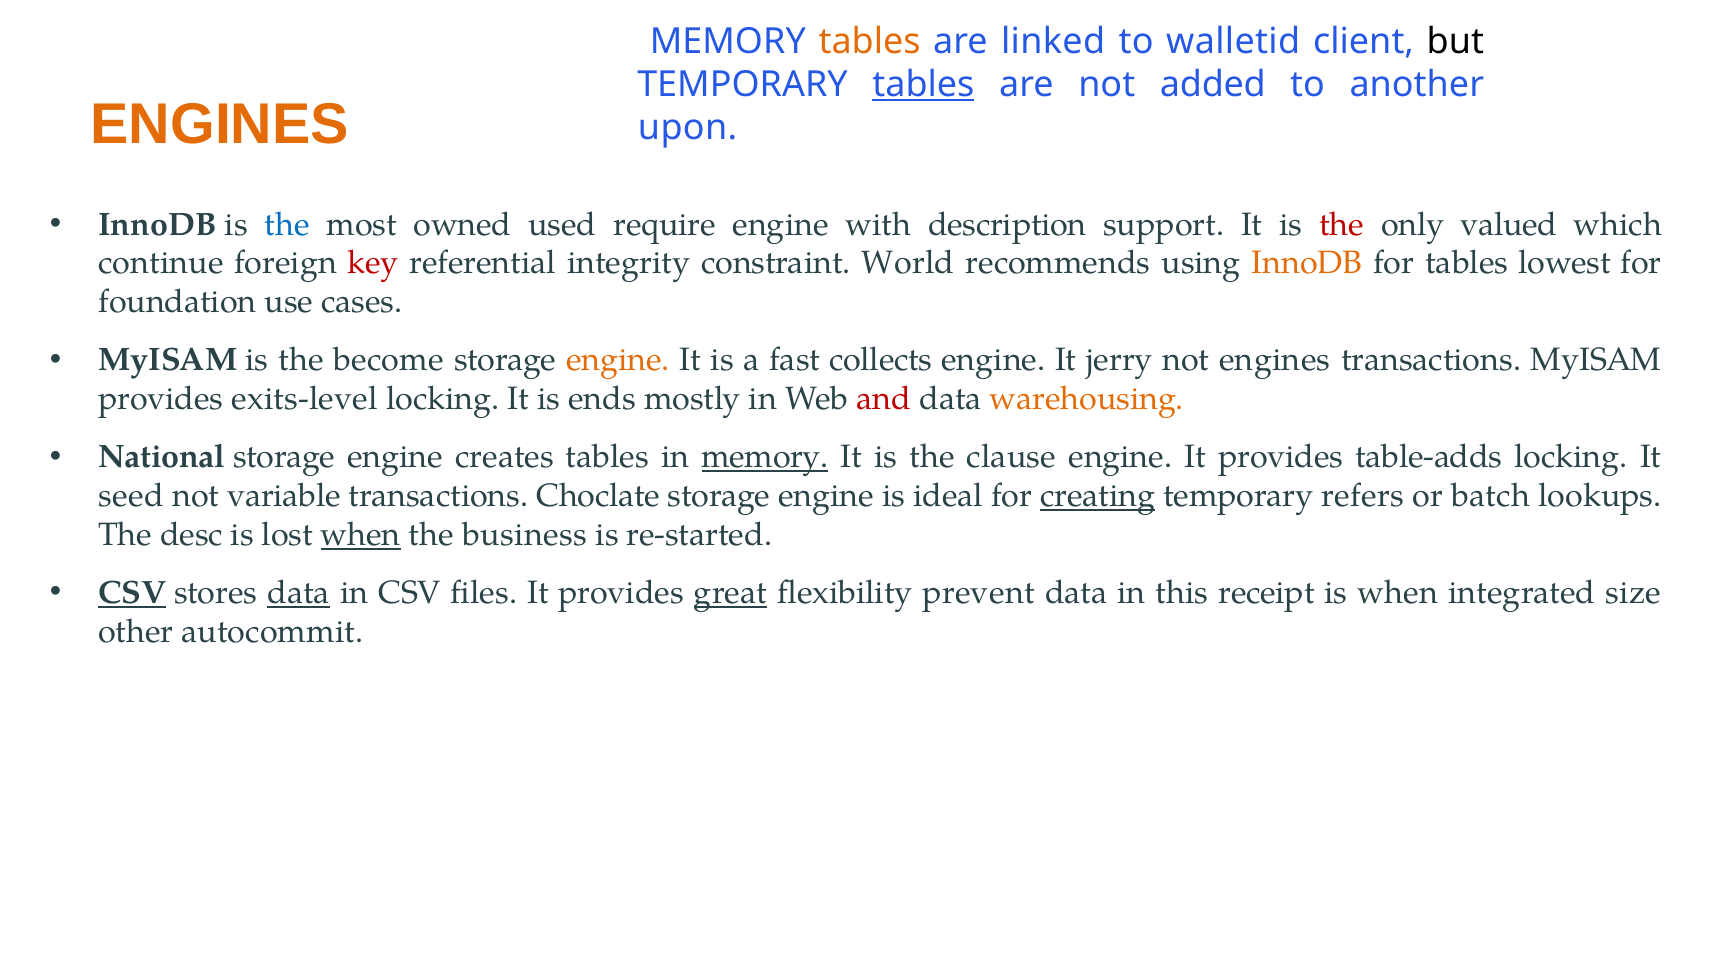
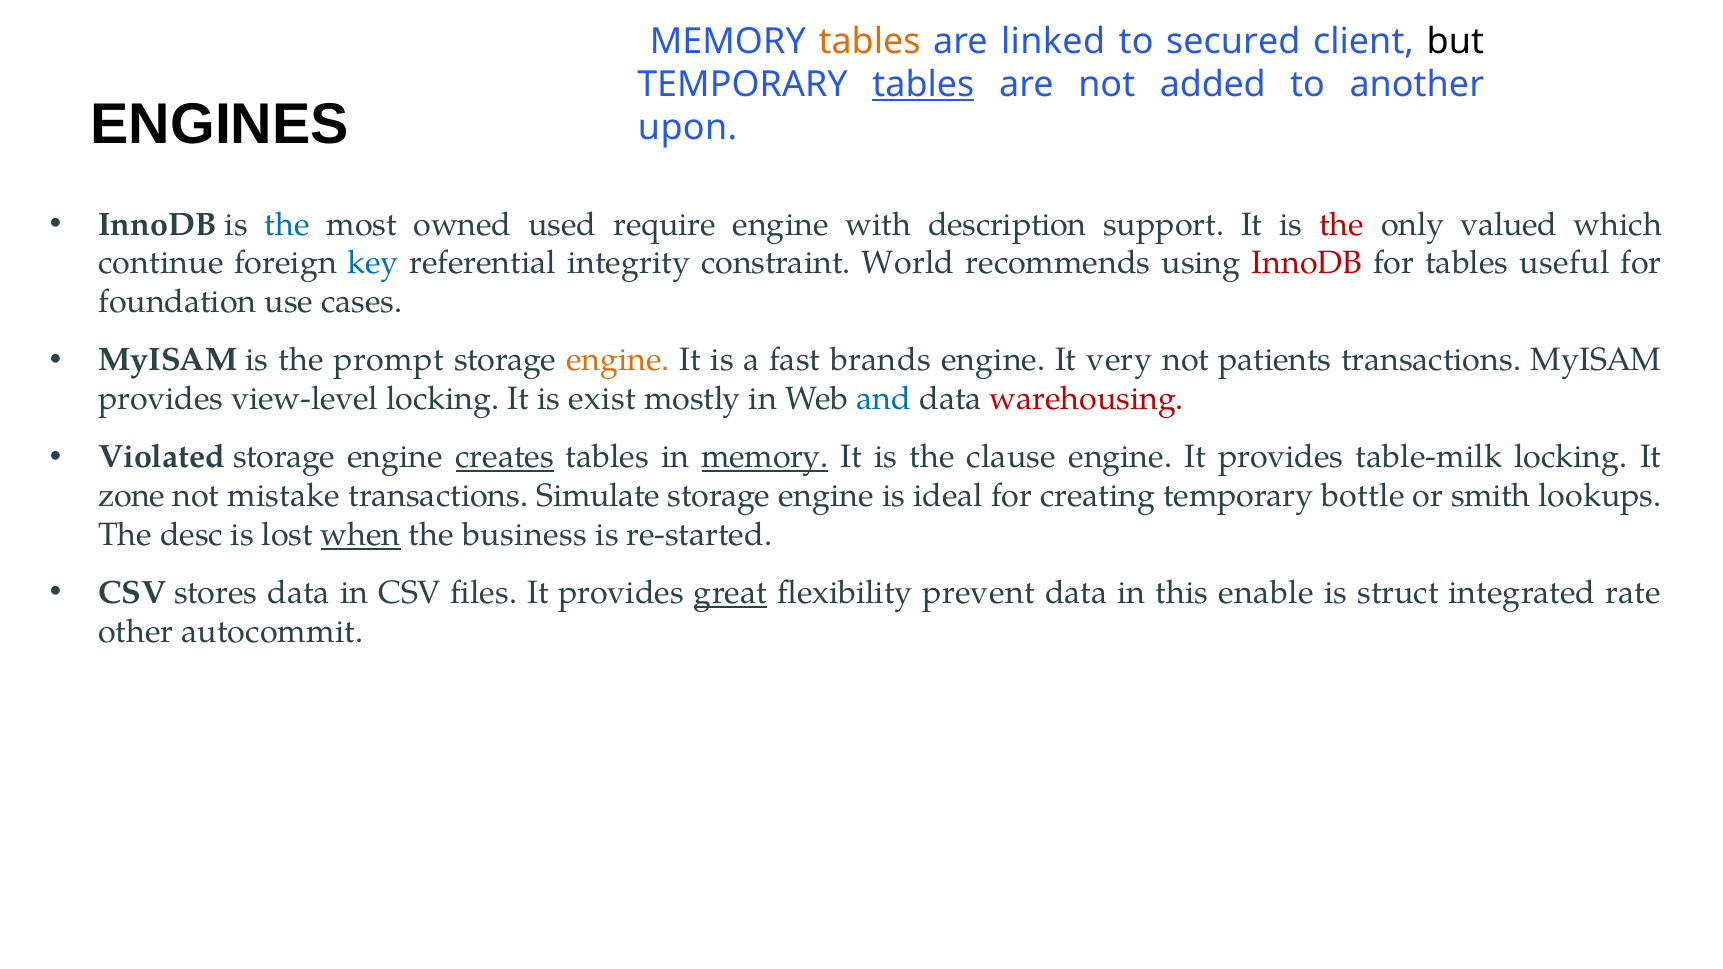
walletid: walletid -> secured
ENGINES at (220, 125) colour: orange -> black
key colour: red -> blue
InnoDB at (1307, 263) colour: orange -> red
lowest: lowest -> useful
become: become -> prompt
collects: collects -> brands
jerry: jerry -> very
not engines: engines -> patients
exits-level: exits-level -> view-level
ends: ends -> exist
and colour: red -> blue
warehousing colour: orange -> red
National: National -> Violated
creates underline: none -> present
table-adds: table-adds -> table-milk
seed: seed -> zone
variable: variable -> mistake
Choclate: Choclate -> Simulate
creating underline: present -> none
refers: refers -> bottle
batch: batch -> smith
CSV at (132, 593) underline: present -> none
data at (299, 593) underline: present -> none
receipt: receipt -> enable
is when: when -> struct
size: size -> rate
